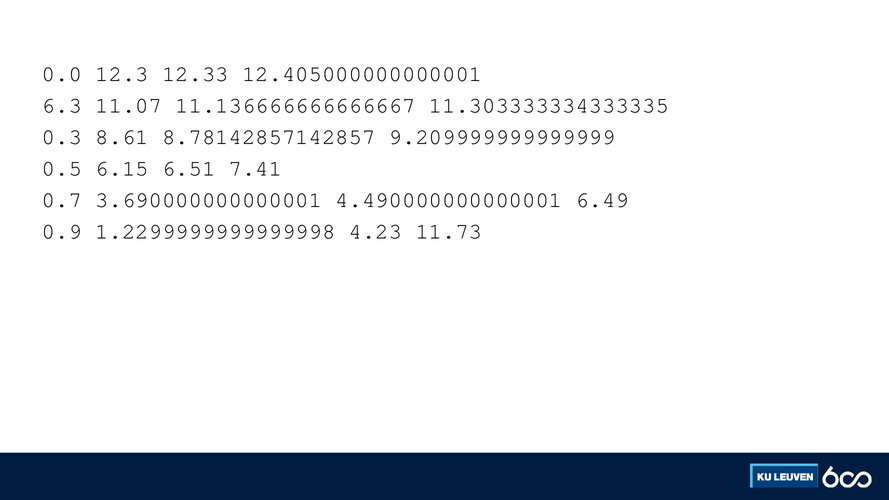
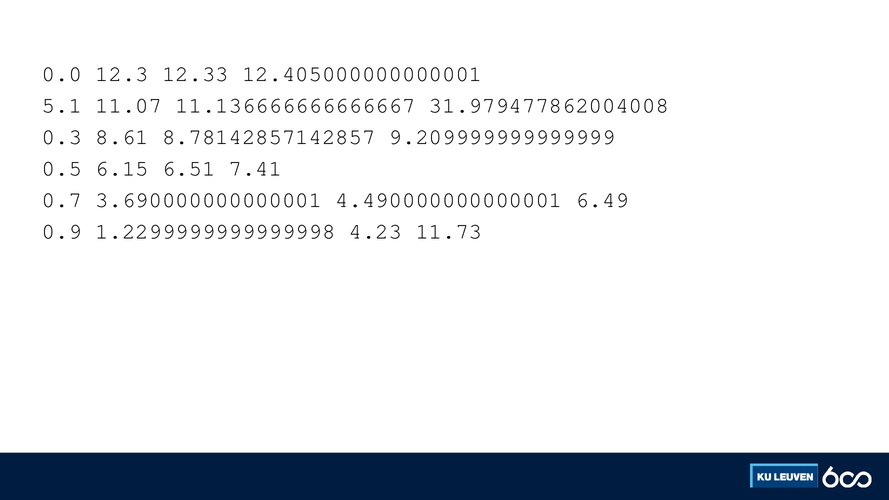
6.3: 6.3 -> 5.1
11.303333334333335: 11.303333334333335 -> 31.979477862004008
